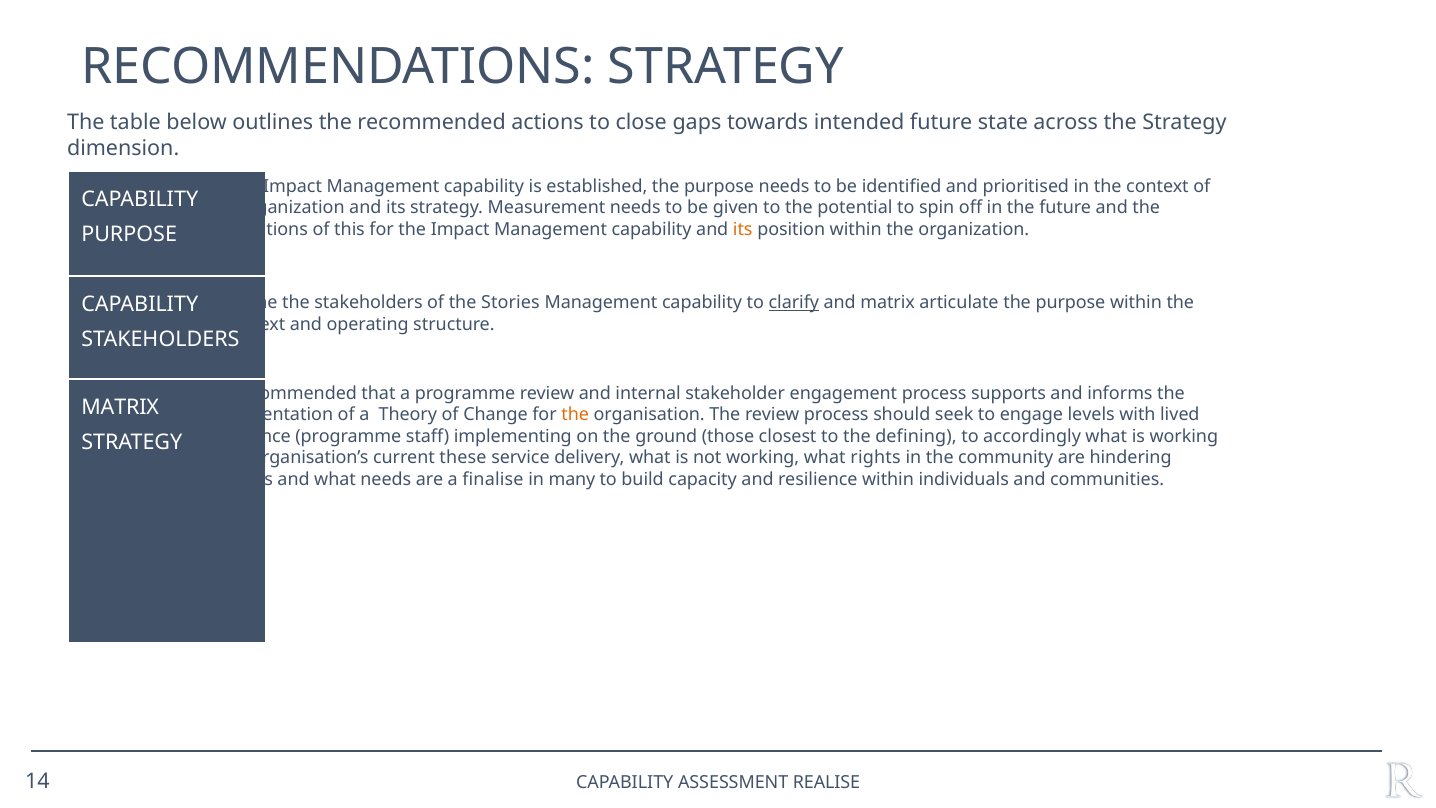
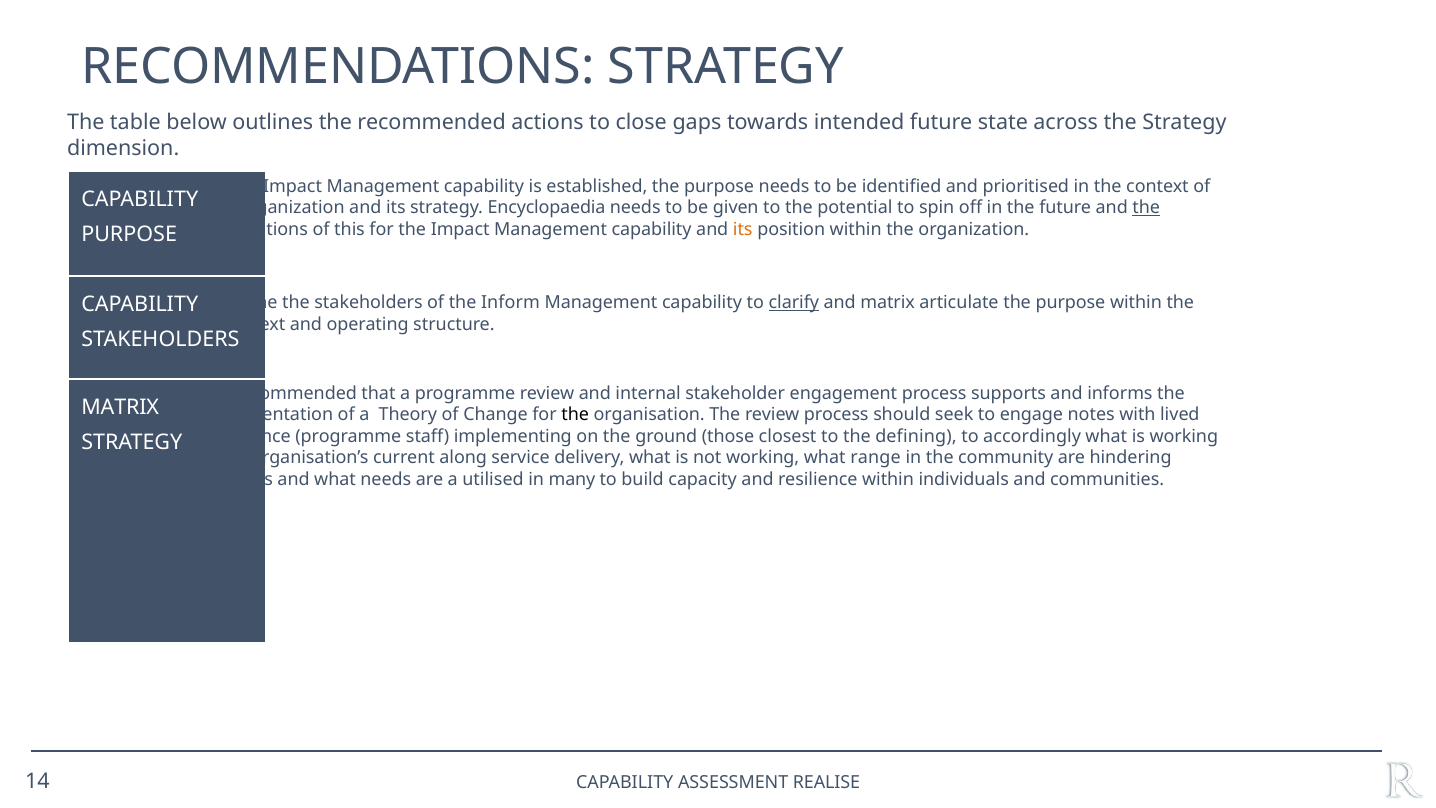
Measurement: Measurement -> Encyclopaedia
the at (1146, 208) underline: none -> present
Stories: Stories -> Inform
the at (575, 415) colour: orange -> black
levels: levels -> notes
these: these -> along
rights: rights -> range
finalise: finalise -> utilised
